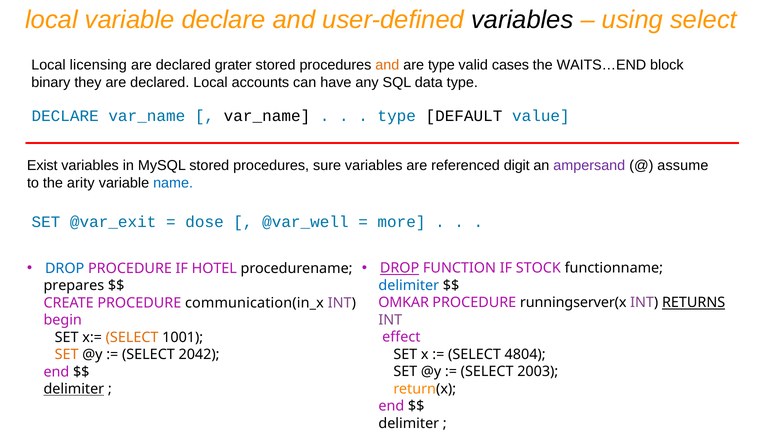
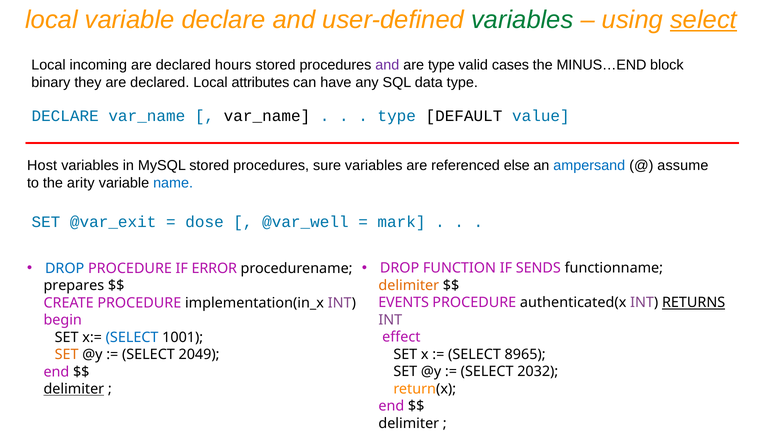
variables at (522, 20) colour: black -> green
select at (704, 20) underline: none -> present
licensing: licensing -> incoming
grater: grater -> hours
and at (387, 65) colour: orange -> purple
WAITS…END: WAITS…END -> MINUS…END
accounts: accounts -> attributes
Exist: Exist -> Host
digit: digit -> else
ampersand colour: purple -> blue
more: more -> mark
DROP at (400, 268) underline: present -> none
STOCK: STOCK -> SENDS
HOTEL: HOTEL -> ERROR
delimiter at (409, 286) colour: blue -> orange
OMKAR: OMKAR -> EVENTS
runningserver(x: runningserver(x -> authenticated(x
communication(in_x: communication(in_x -> implementation(in_x
SELECT at (132, 338) colour: orange -> blue
4804: 4804 -> 8965
2042: 2042 -> 2049
2003: 2003 -> 2032
